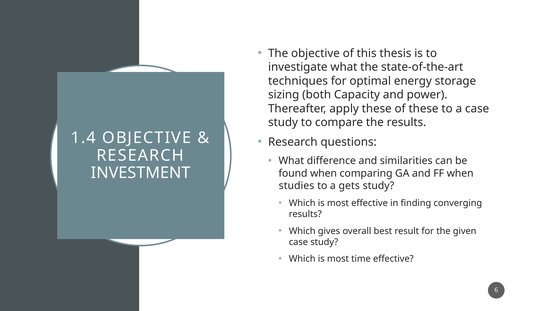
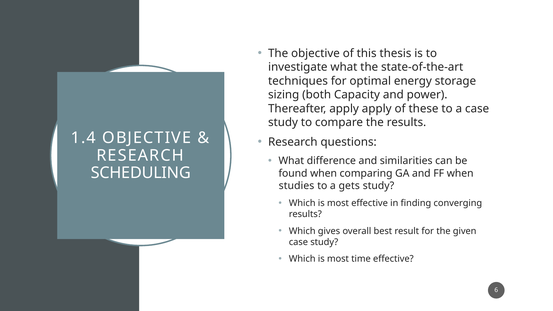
apply these: these -> apply
INVESTMENT: INVESTMENT -> SCHEDULING
